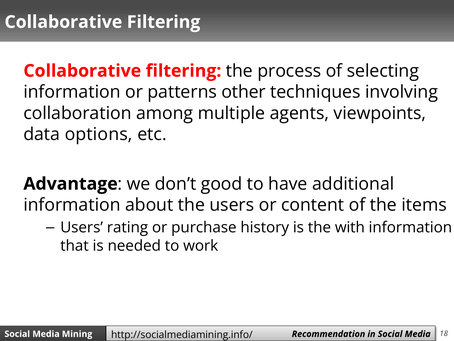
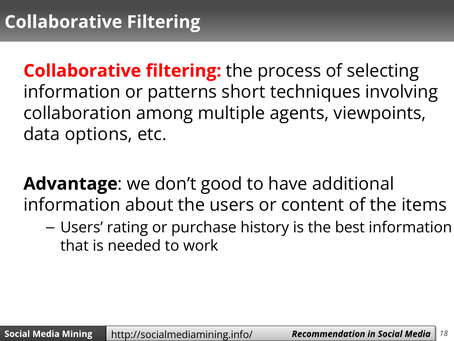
other: other -> short
with: with -> best
